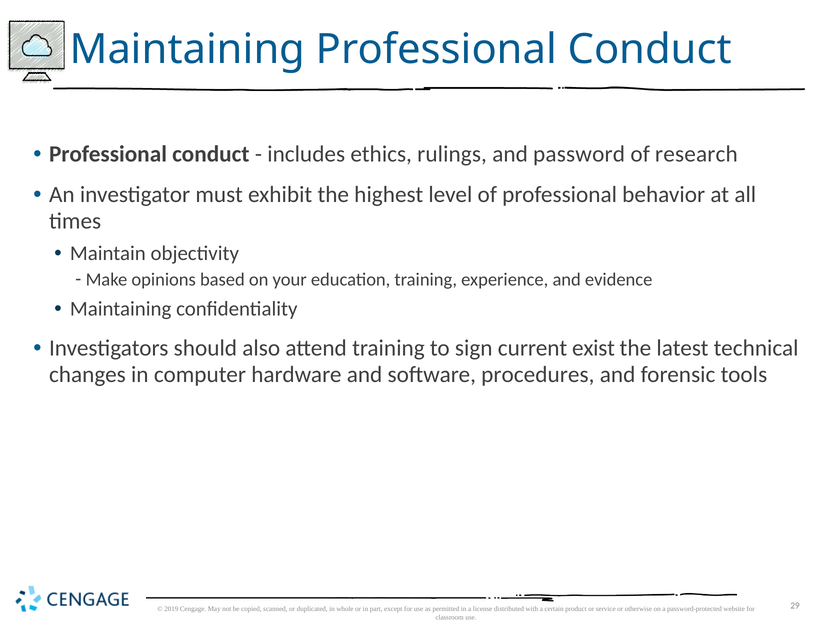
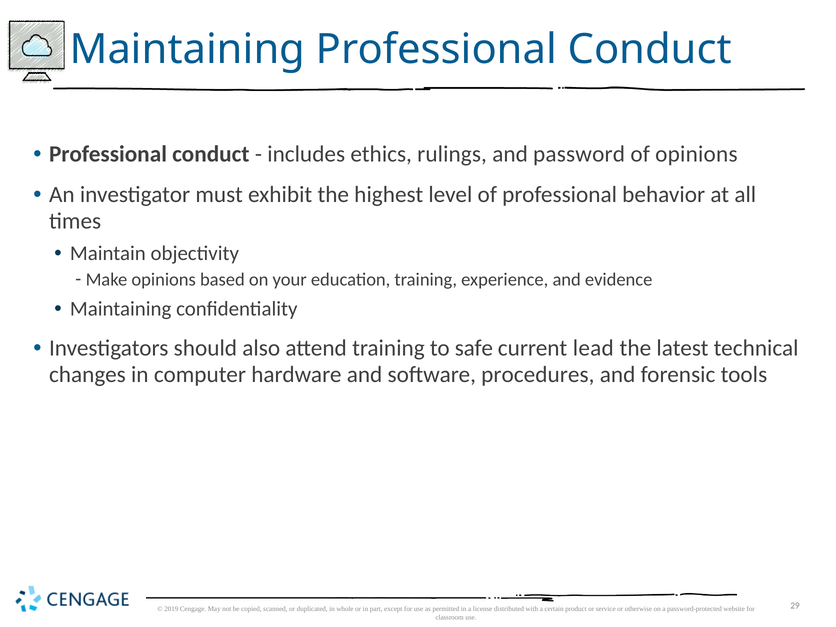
of research: research -> opinions
sign: sign -> safe
exist: exist -> lead
